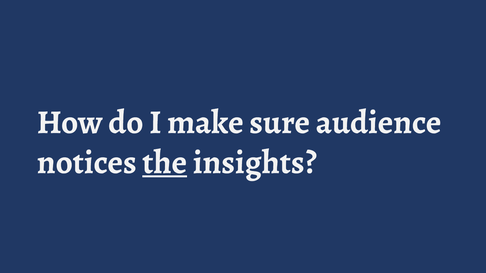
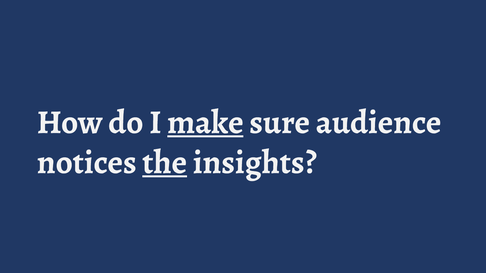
make underline: none -> present
